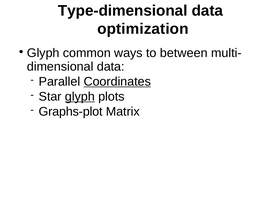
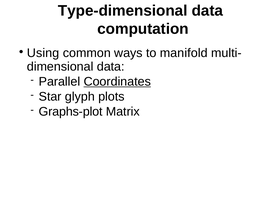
optimization: optimization -> computation
Glyph at (43, 53): Glyph -> Using
between: between -> manifold
glyph at (80, 97) underline: present -> none
